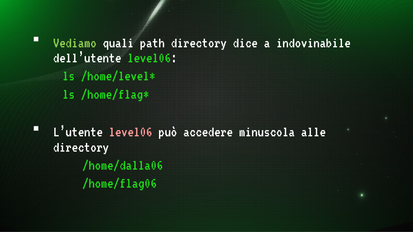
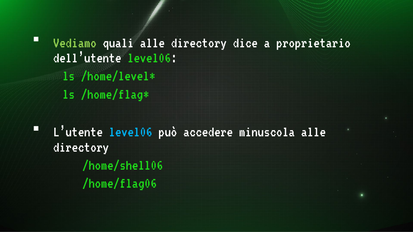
quali path: path -> alle
indovinabile: indovinabile -> proprietario
level06 at (131, 132) colour: pink -> light blue
/home/dalla06: /home/dalla06 -> /home/shell06
